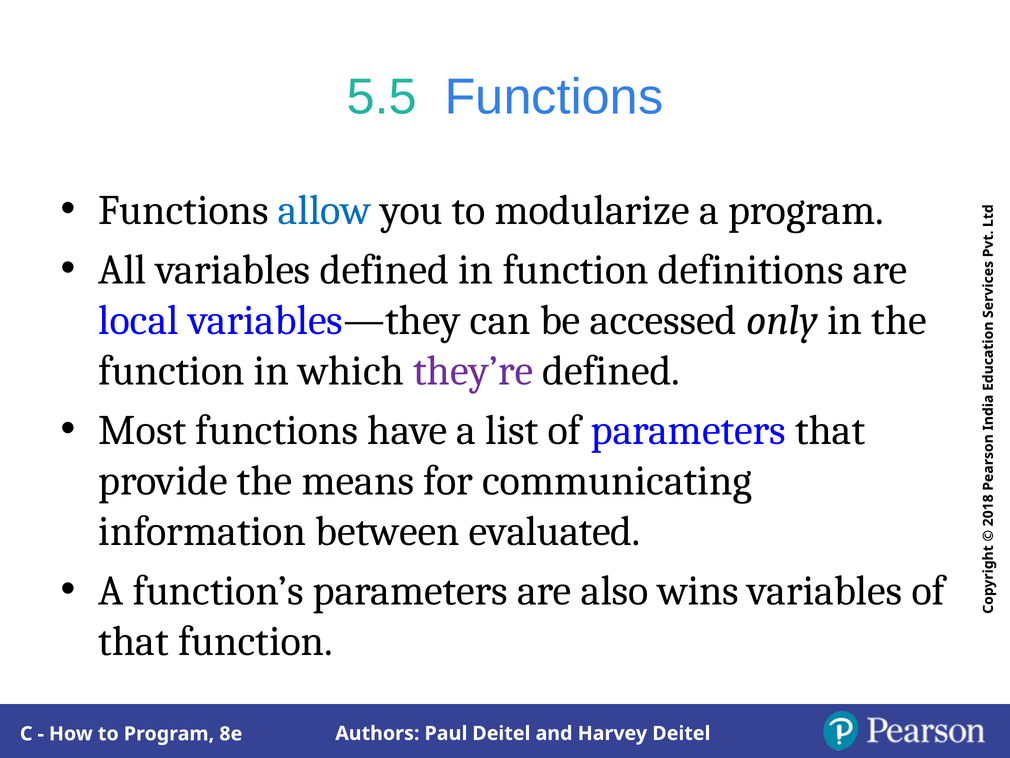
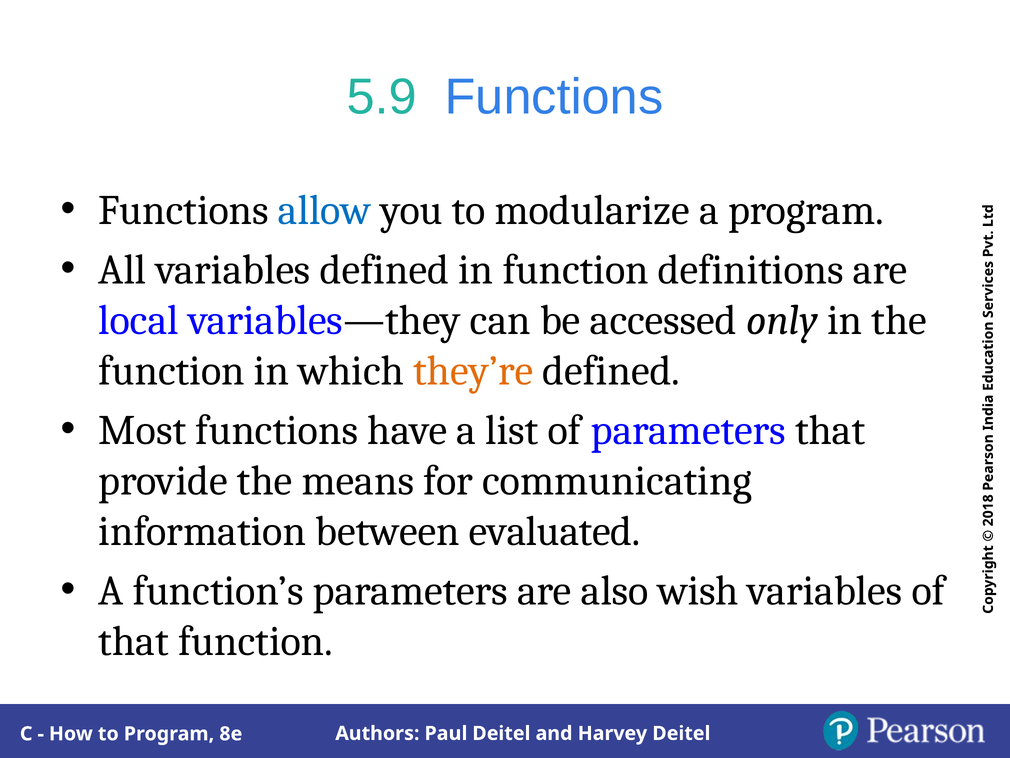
5.5: 5.5 -> 5.9
they’re colour: purple -> orange
wins: wins -> wish
